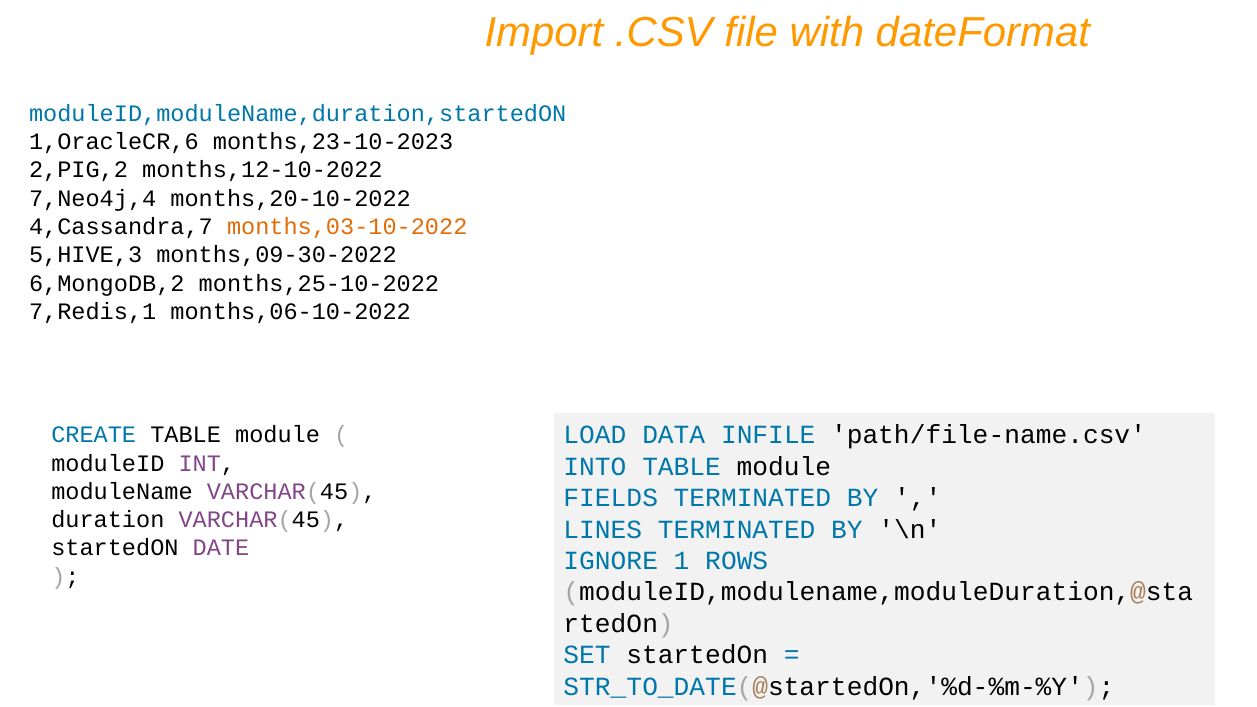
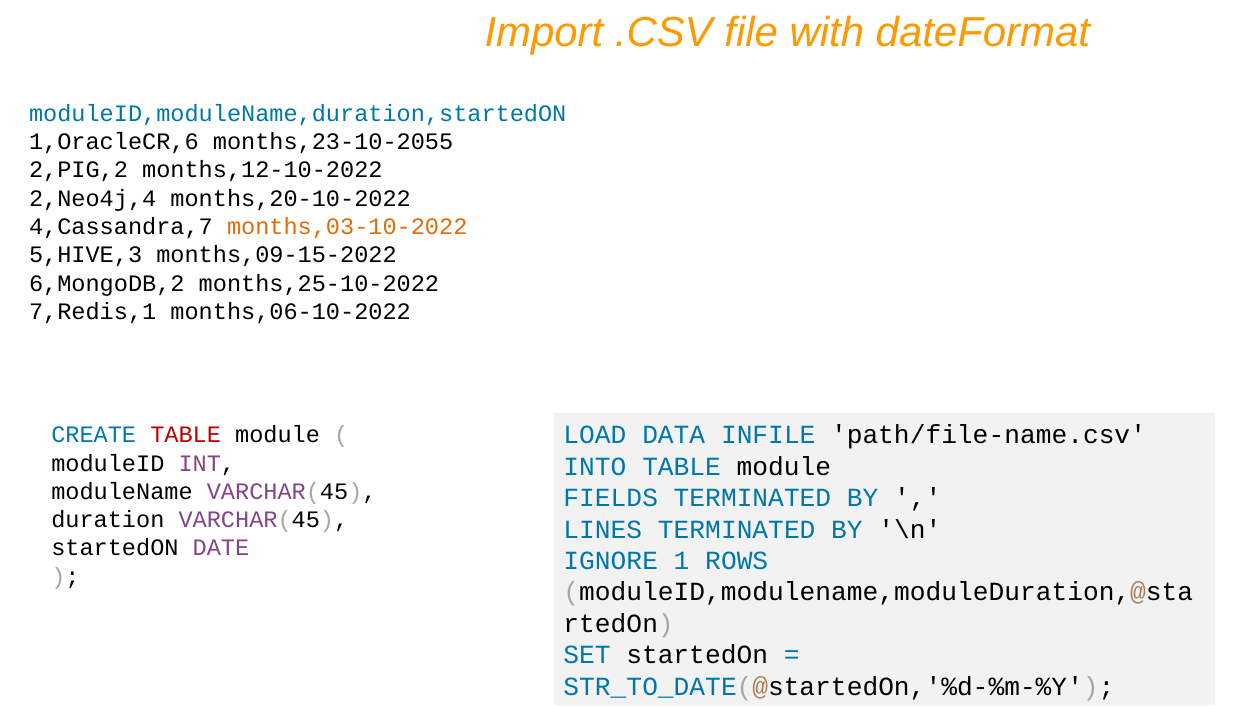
months,23-10-2023: months,23-10-2023 -> months,23-10-2055
7,Neo4j,4: 7,Neo4j,4 -> 2,Neo4j,4
months,09-30-2022: months,09-30-2022 -> months,09-15-2022
TABLE at (186, 435) colour: black -> red
